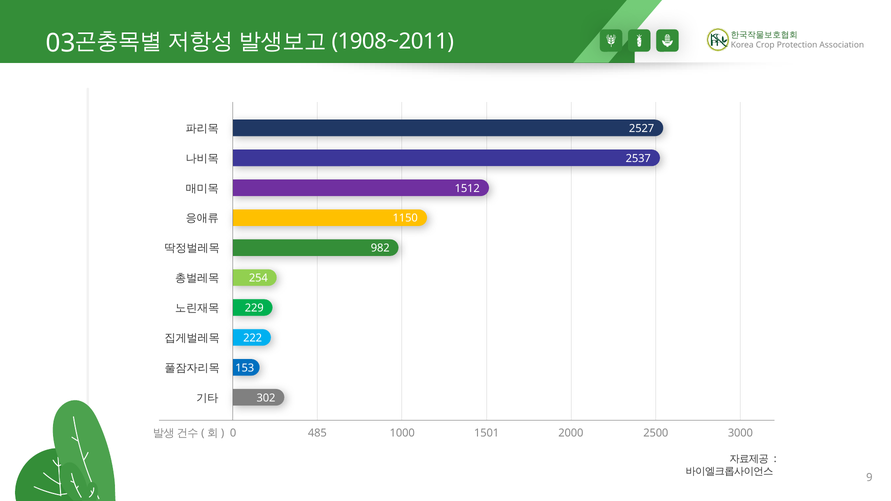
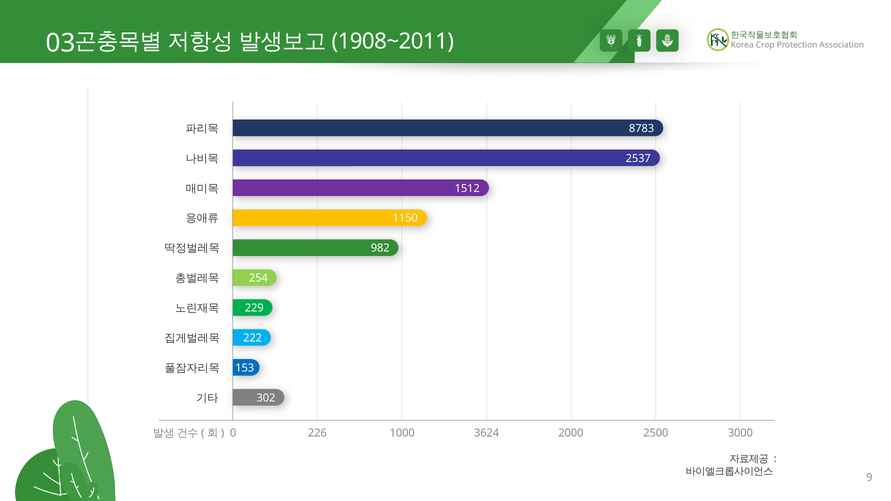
2527: 2527 -> 8783
485: 485 -> 226
1501: 1501 -> 3624
